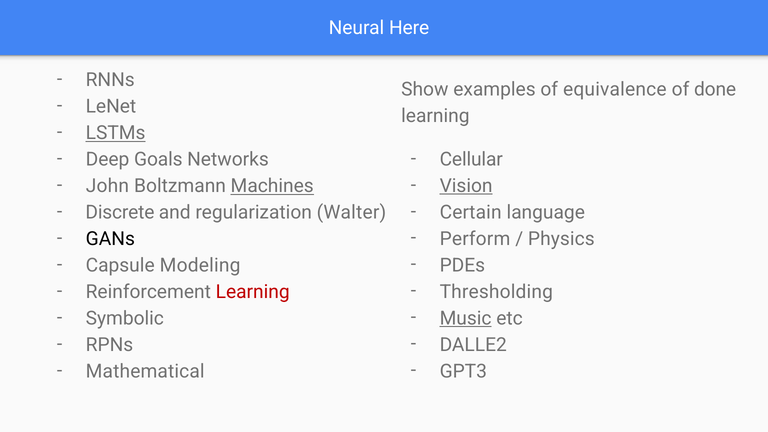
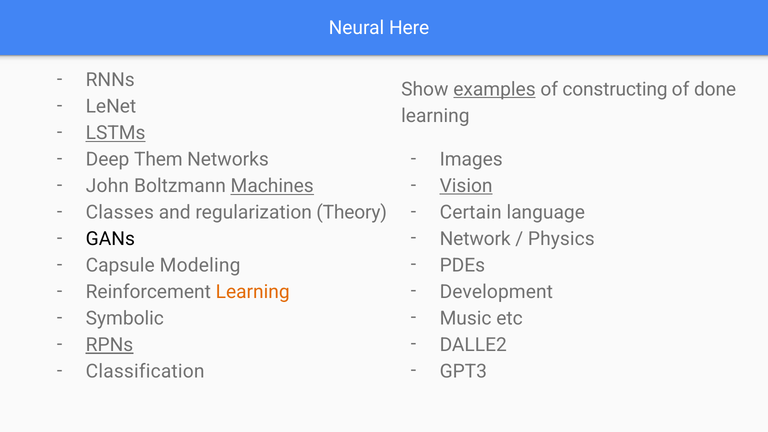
examples underline: none -> present
equivalence: equivalence -> constructing
Cellular: Cellular -> Images
Goals: Goals -> Them
Discrete: Discrete -> Classes
Walter: Walter -> Theory
Perform: Perform -> Network
Thresholding: Thresholding -> Development
Learning at (253, 292) colour: red -> orange
Music underline: present -> none
RPNs underline: none -> present
Mathematical: Mathematical -> Classification
